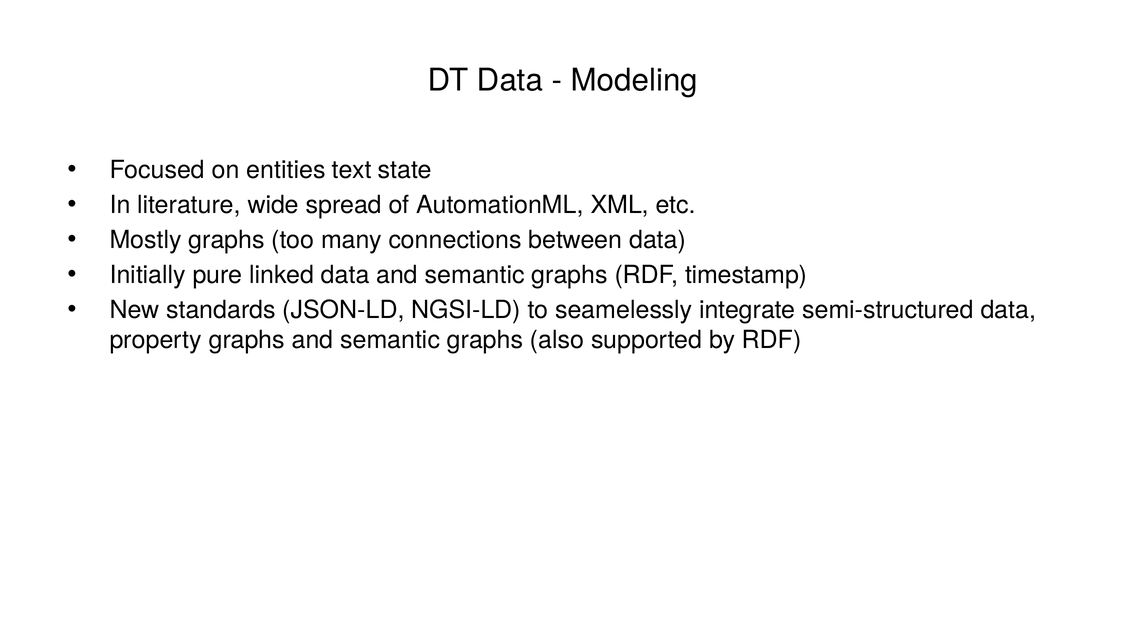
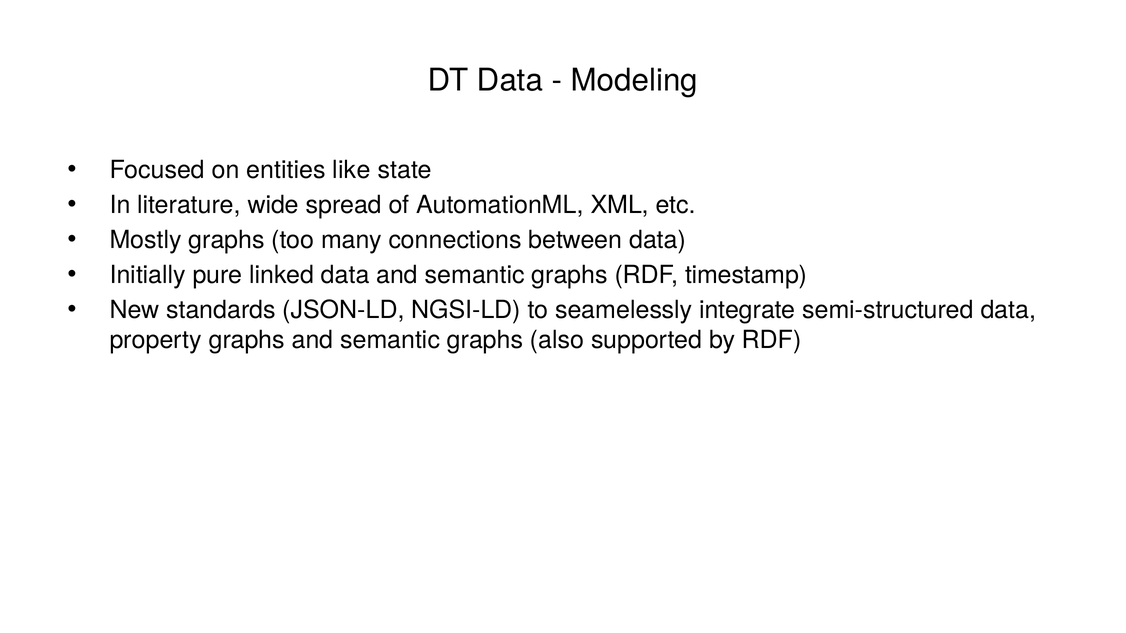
text: text -> like
